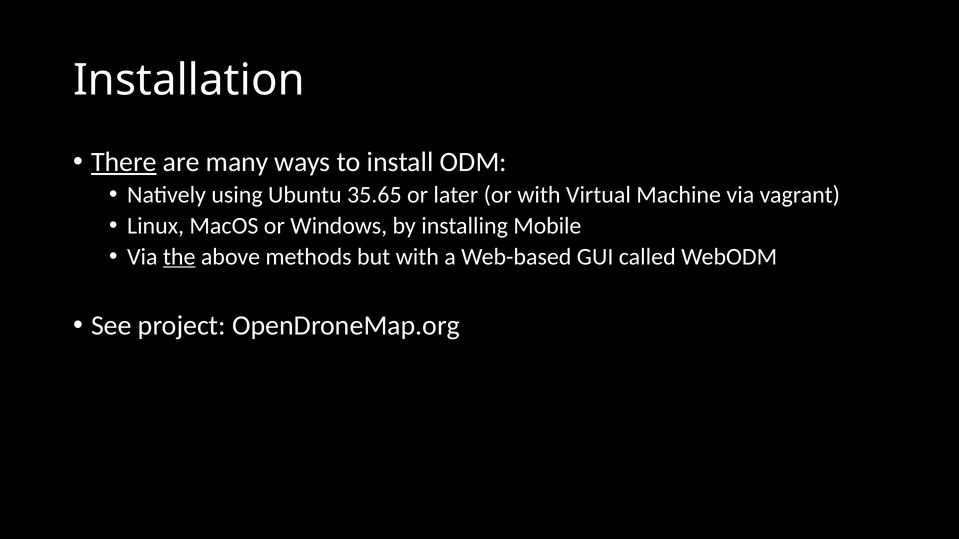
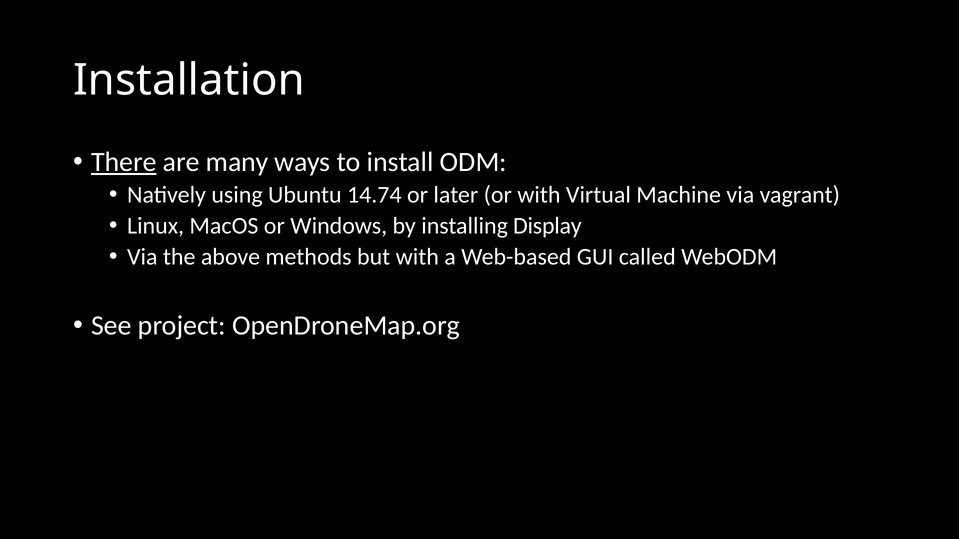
35.65: 35.65 -> 14.74
Mobile: Mobile -> Display
the underline: present -> none
